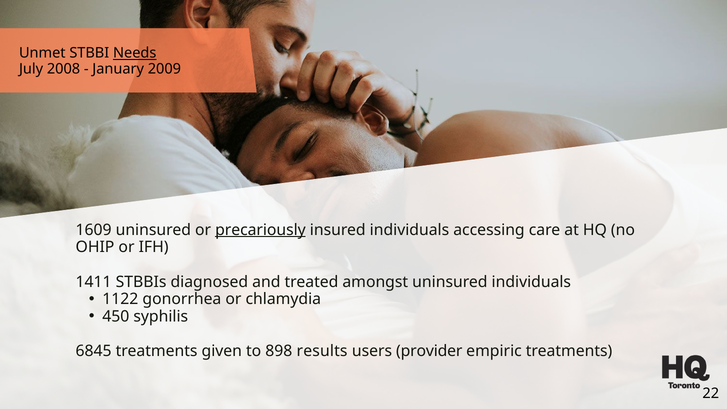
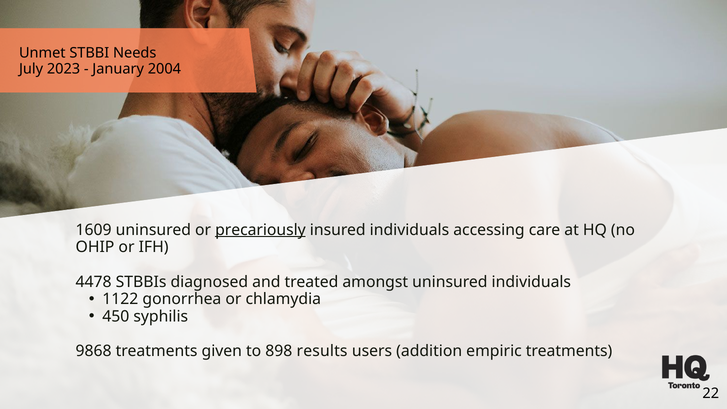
Needs underline: present -> none
2008: 2008 -> 2023
2009: 2009 -> 2004
1411: 1411 -> 4478
6845: 6845 -> 9868
provider: provider -> addition
